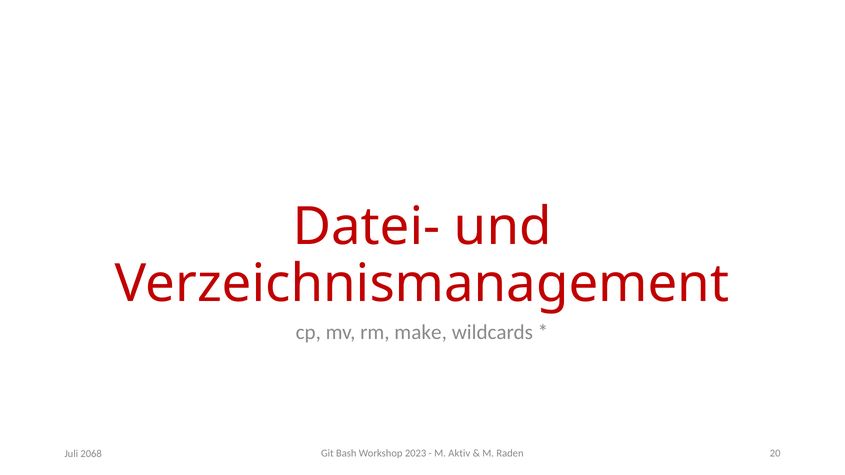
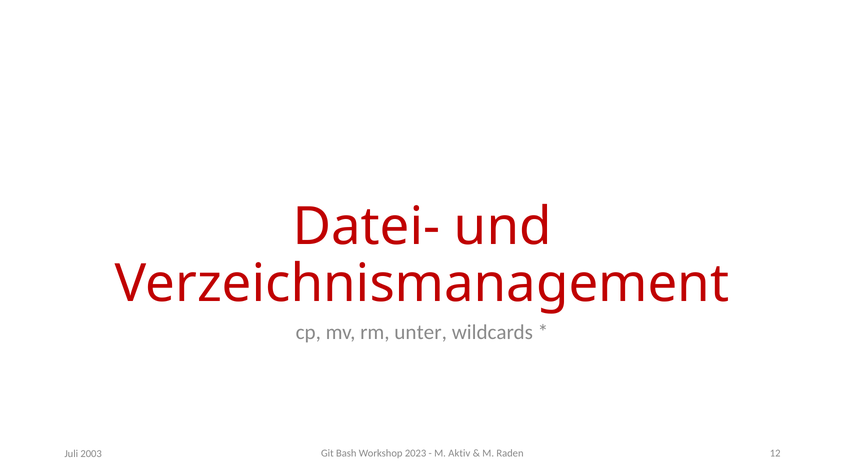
make: make -> unter
20: 20 -> 12
2068: 2068 -> 2003
